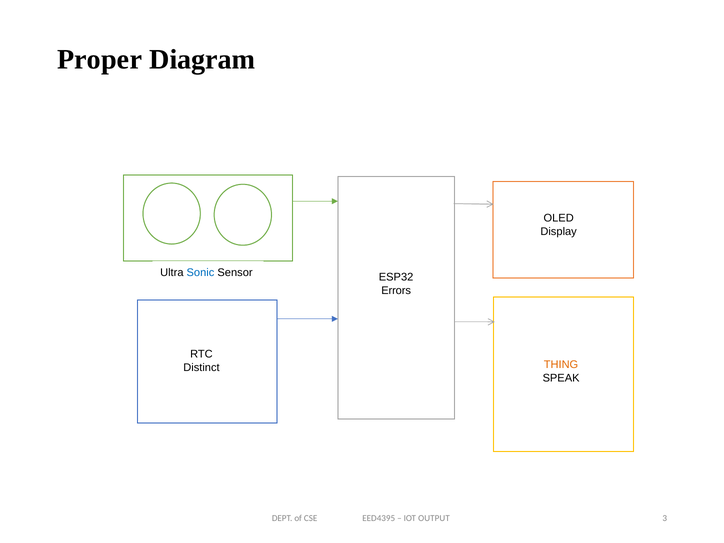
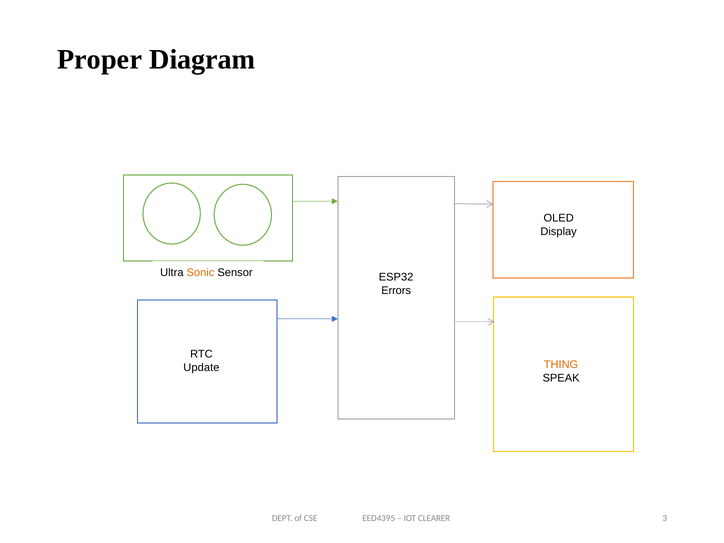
Sonic colour: blue -> orange
Distinct: Distinct -> Update
OUTPUT: OUTPUT -> CLEARER
